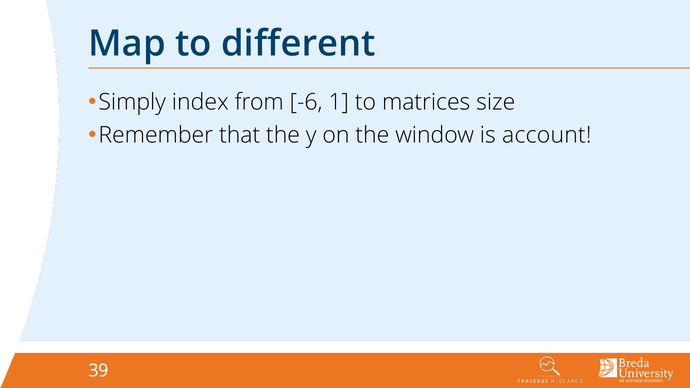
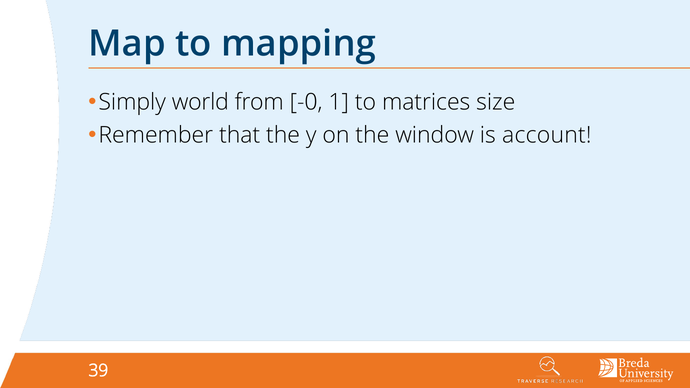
different: different -> mapping
index: index -> world
-6: -6 -> -0
